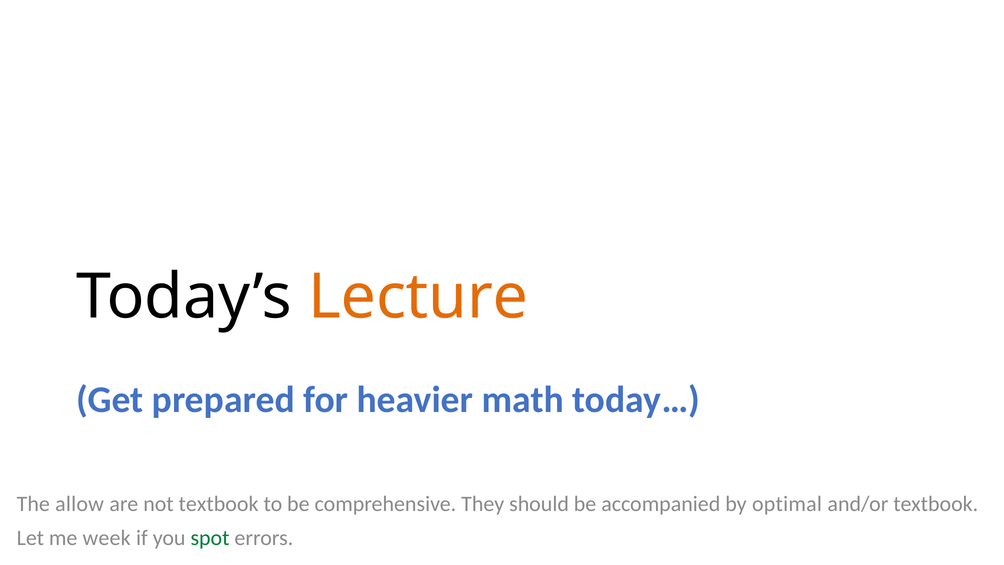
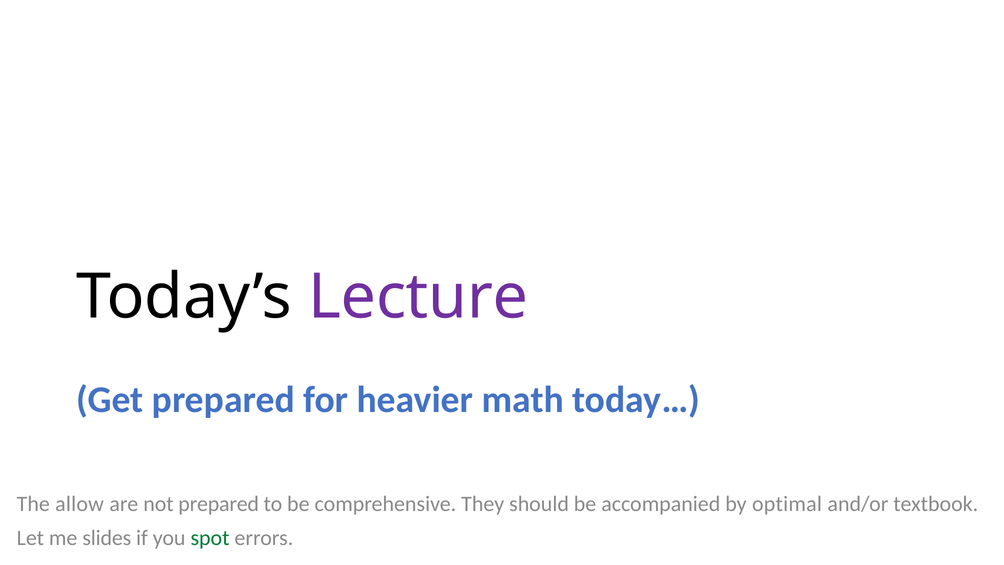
Lecture colour: orange -> purple
not textbook: textbook -> prepared
week: week -> slides
